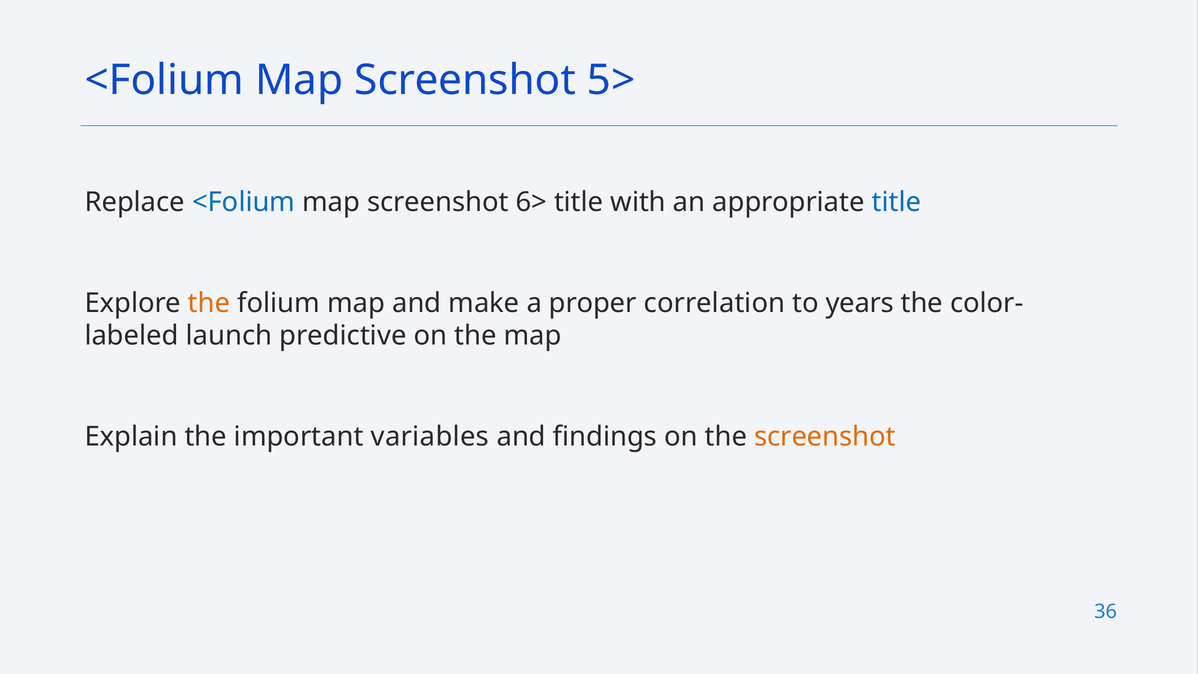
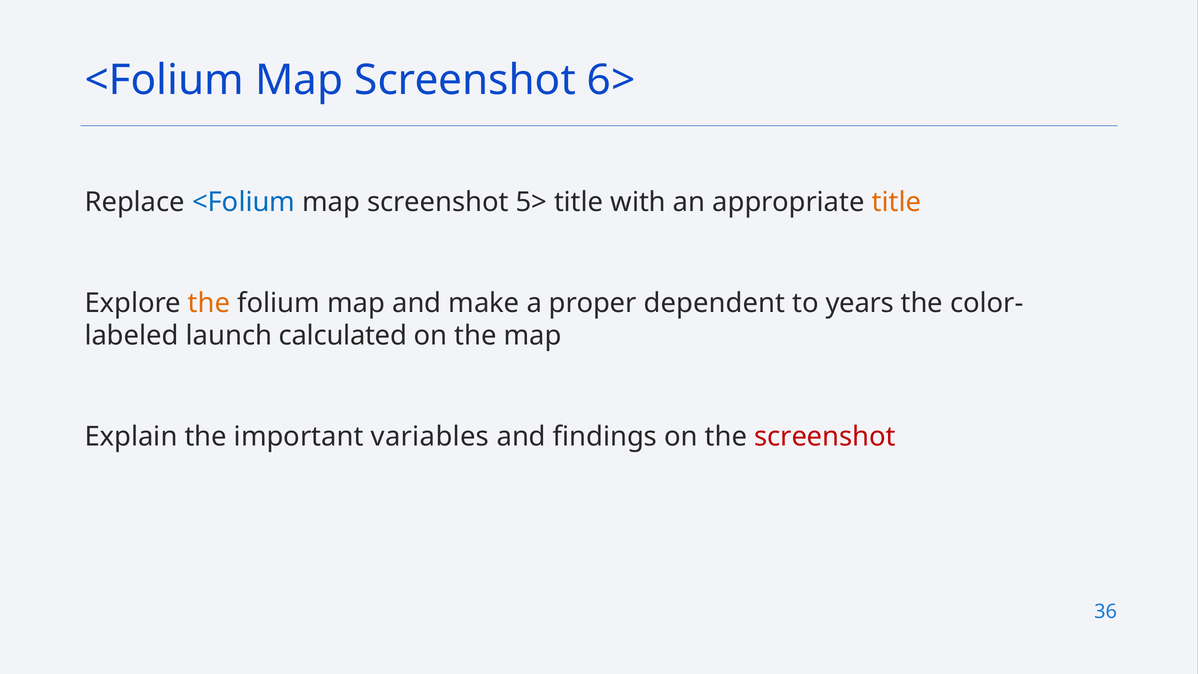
5>: 5> -> 6>
6>: 6> -> 5>
title at (896, 202) colour: blue -> orange
correlation: correlation -> dependent
predictive: predictive -> calculated
screenshot at (825, 437) colour: orange -> red
